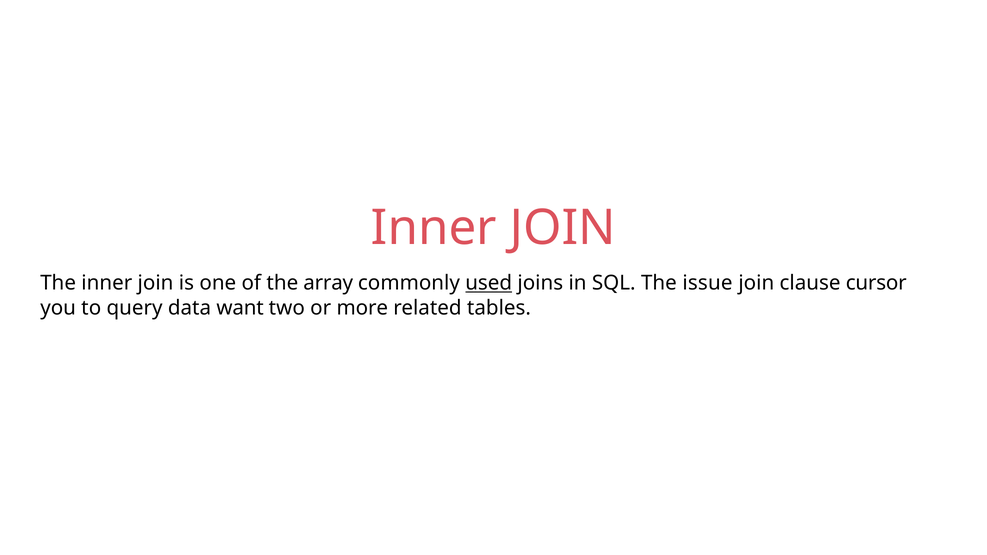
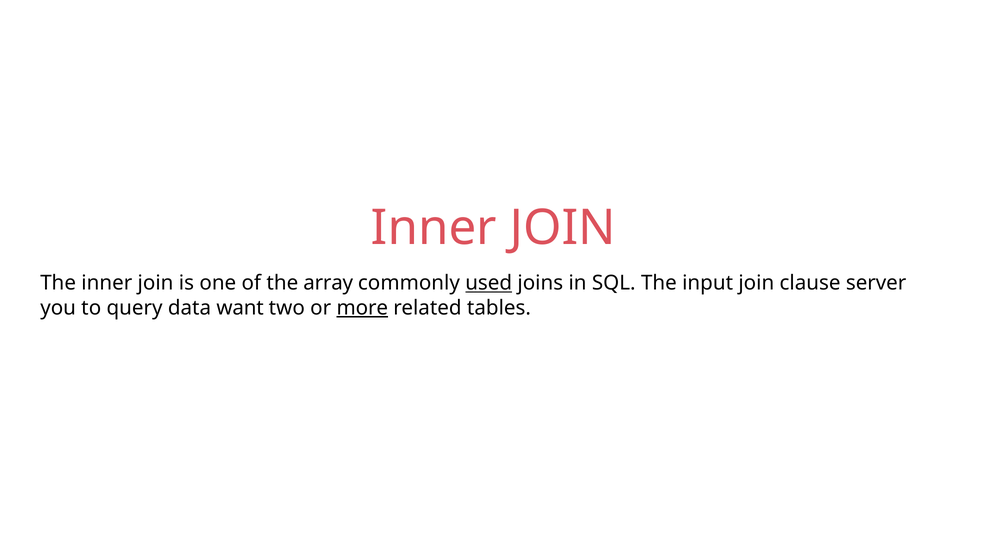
issue: issue -> input
cursor: cursor -> server
more underline: none -> present
